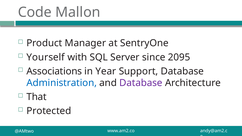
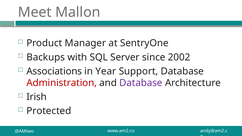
Code: Code -> Meet
Yourself: Yourself -> Backups
2095: 2095 -> 2002
Administration colour: blue -> red
That: That -> Irish
